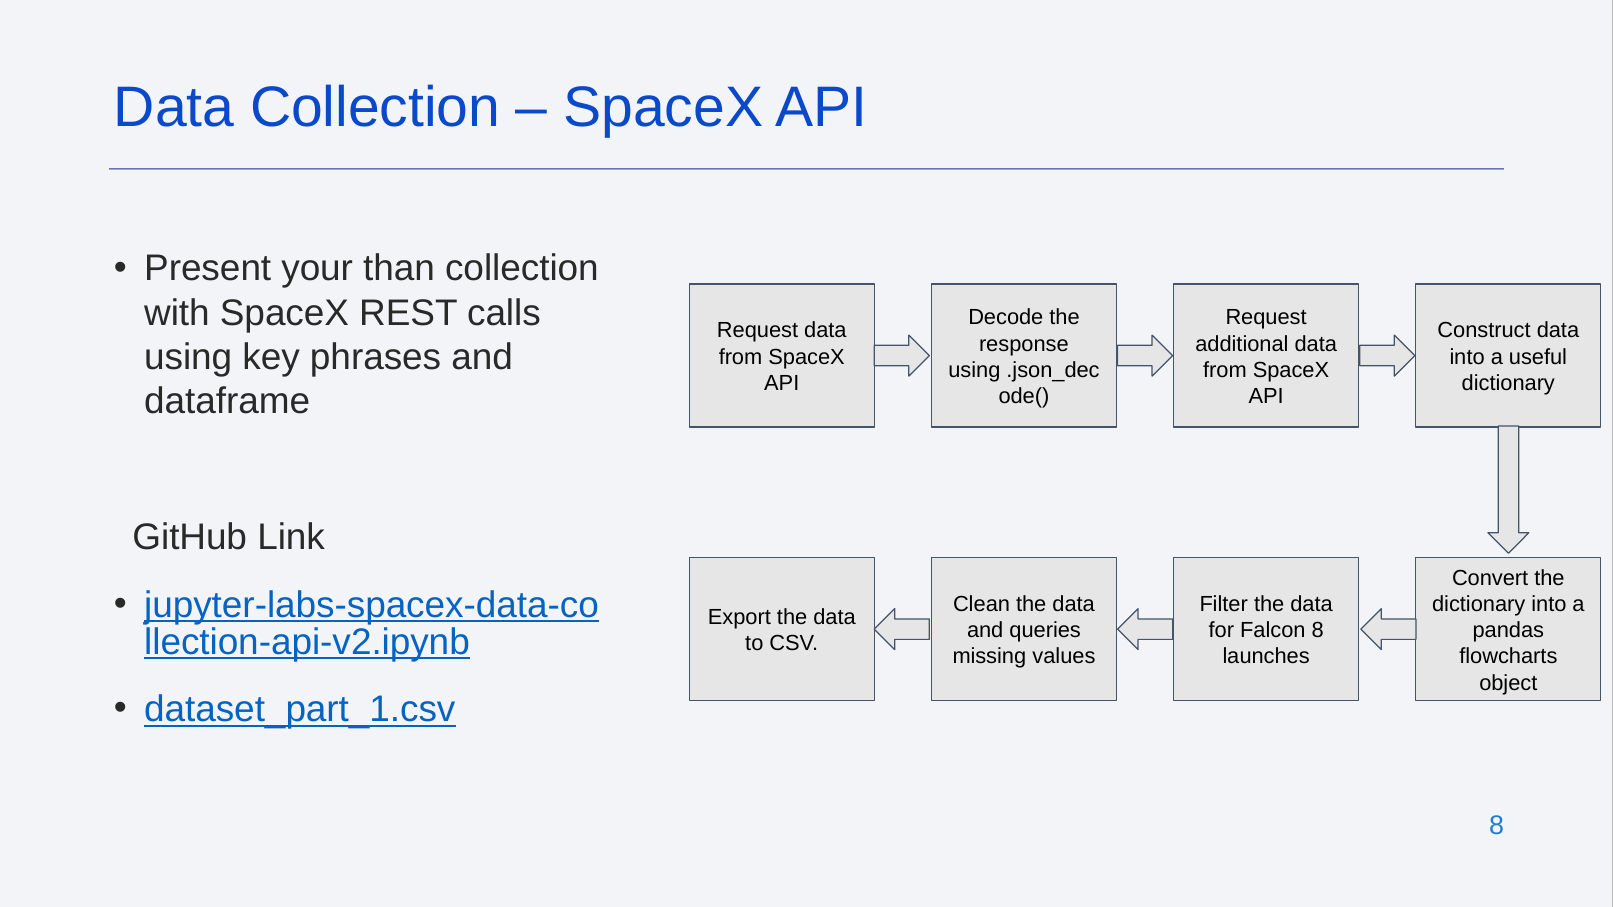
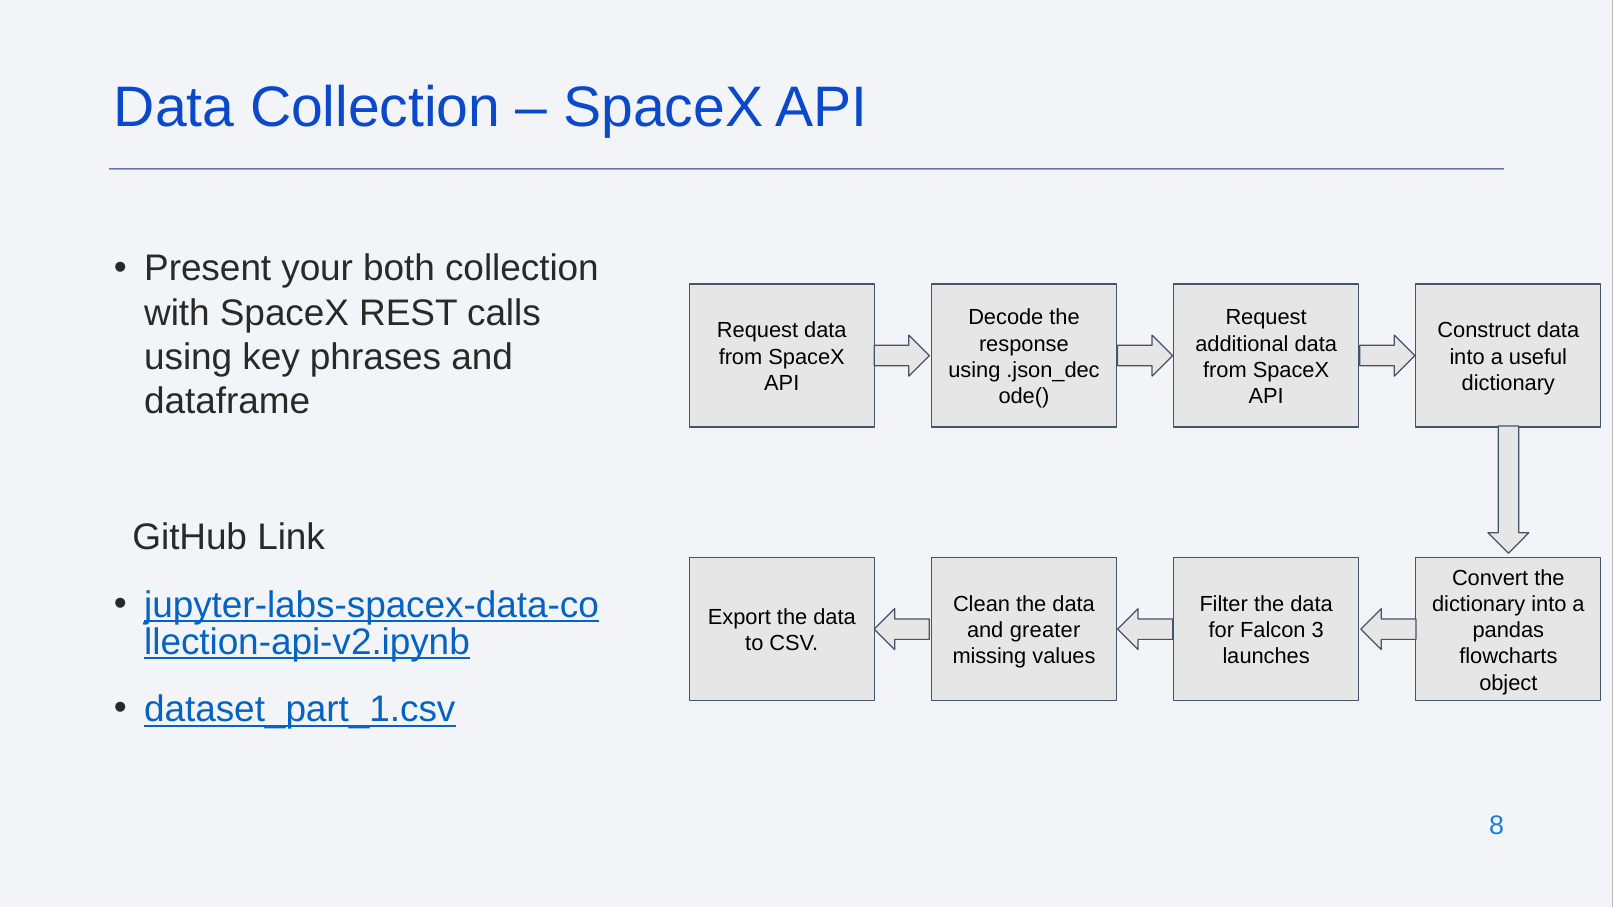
than: than -> both
queries: queries -> greater
Falcon 8: 8 -> 3
